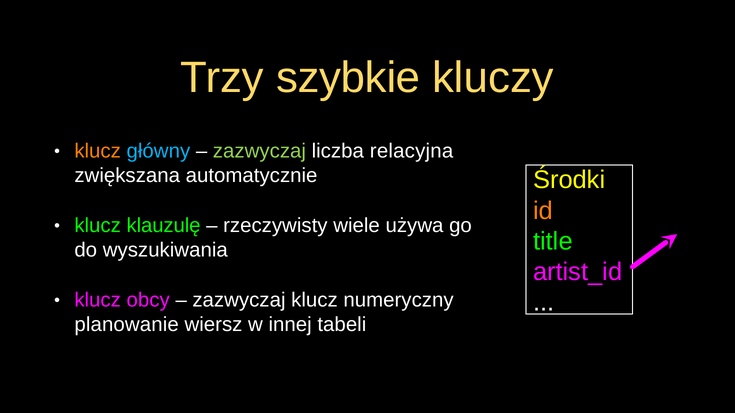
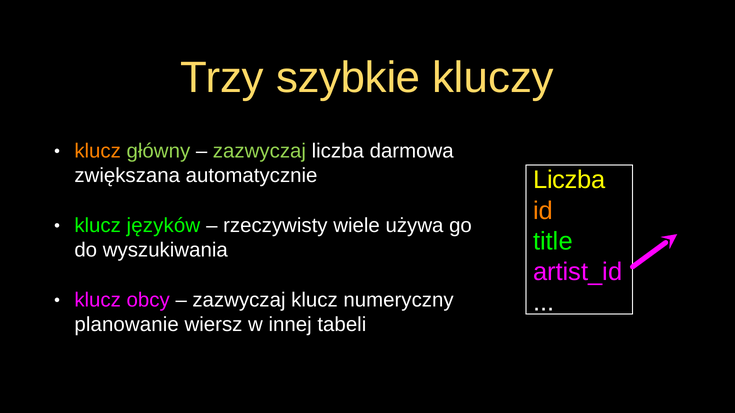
główny colour: light blue -> light green
relacyjna: relacyjna -> darmowa
Środki at (569, 180): Środki -> Liczba
klauzulę: klauzulę -> języków
